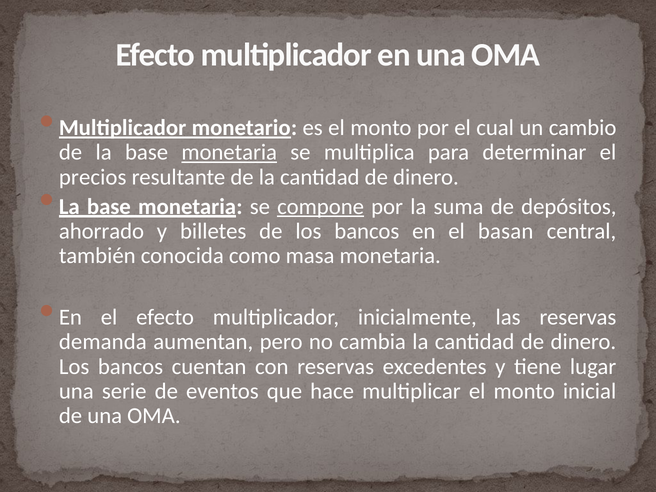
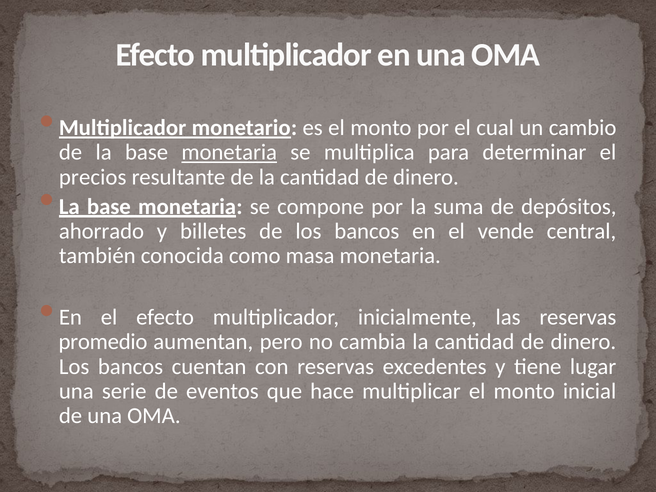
compone underline: present -> none
basan: basan -> vende
demanda: demanda -> promedio
